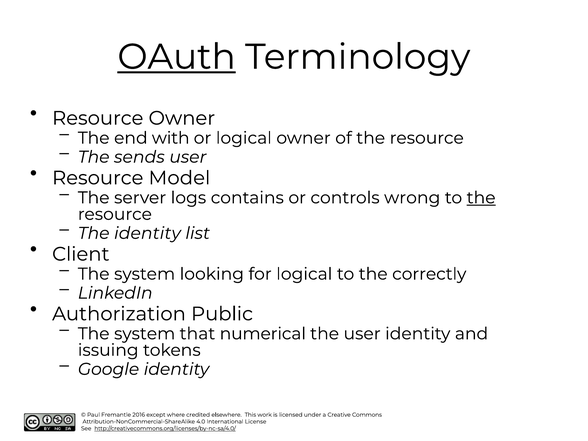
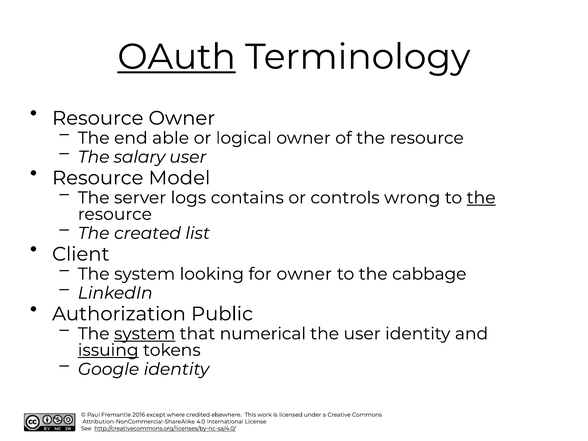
with: with -> able
sends: sends -> salary
The identity: identity -> created
for logical: logical -> owner
correctly: correctly -> cabbage
system at (145, 334) underline: none -> present
issuing underline: none -> present
